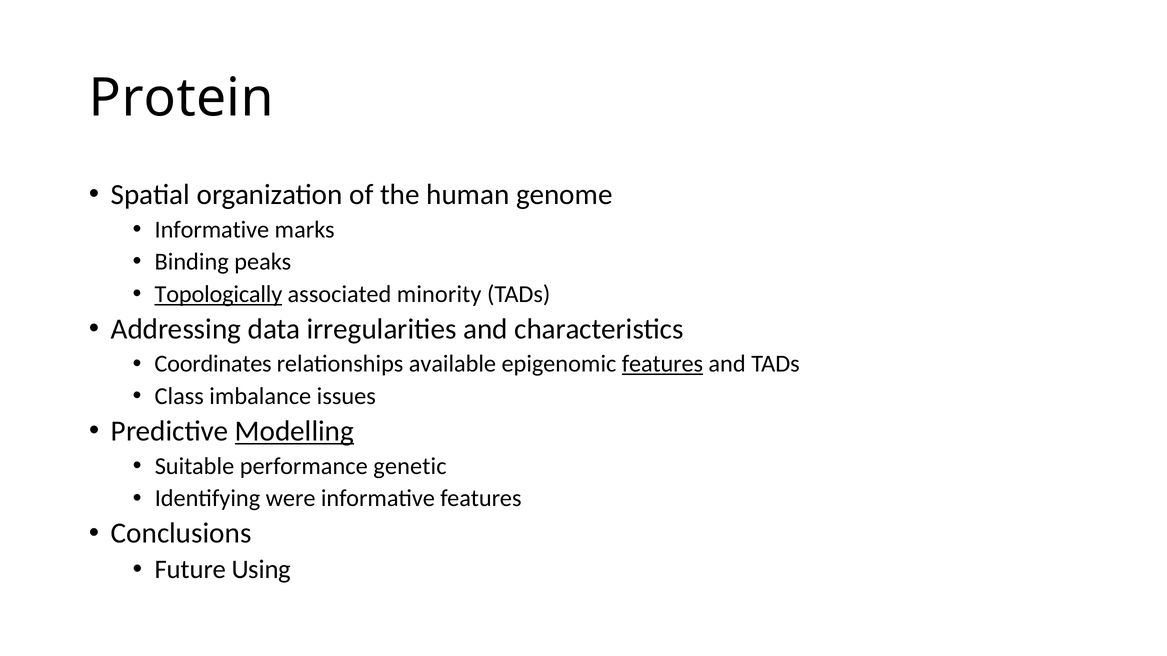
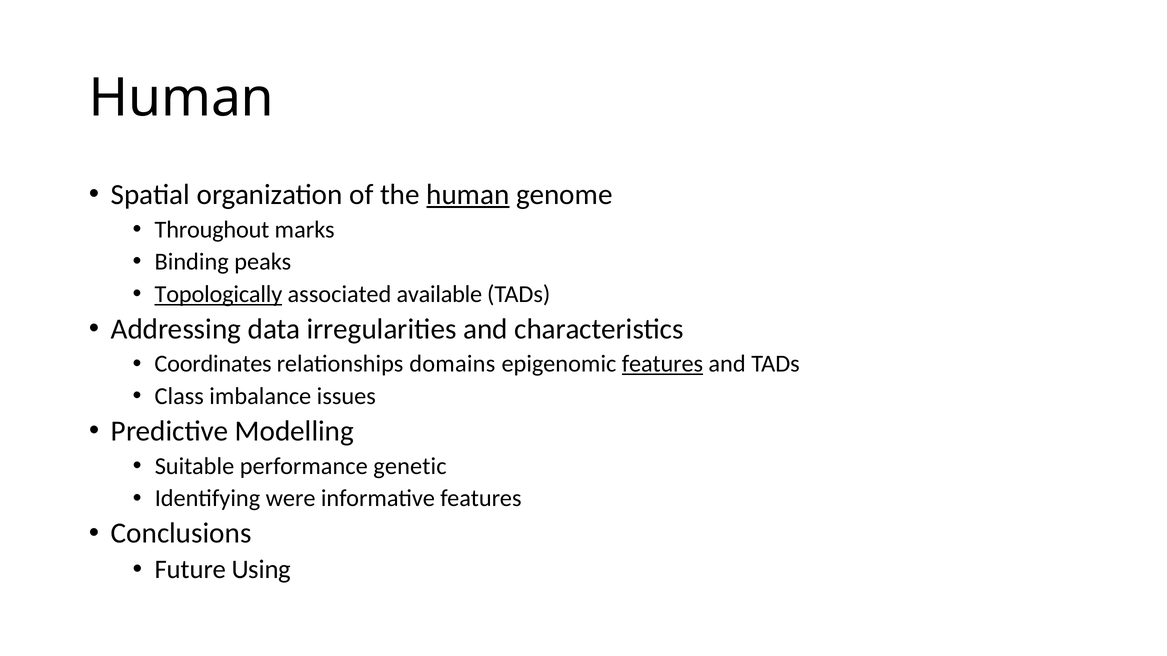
Protein at (181, 98): Protein -> Human
human at (468, 195) underline: none -> present
Informative at (212, 230): Informative -> Throughout
minority: minority -> available
available: available -> domains
Modelling underline: present -> none
